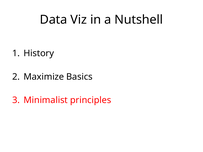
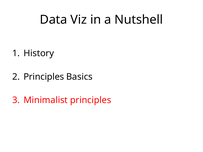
Maximize at (44, 77): Maximize -> Principles
